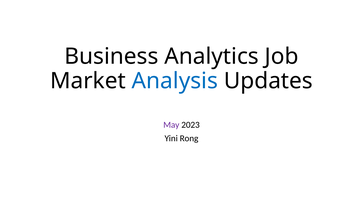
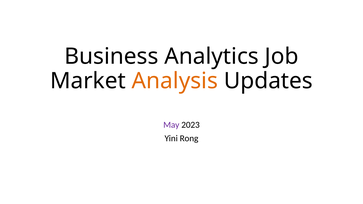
Analysis colour: blue -> orange
